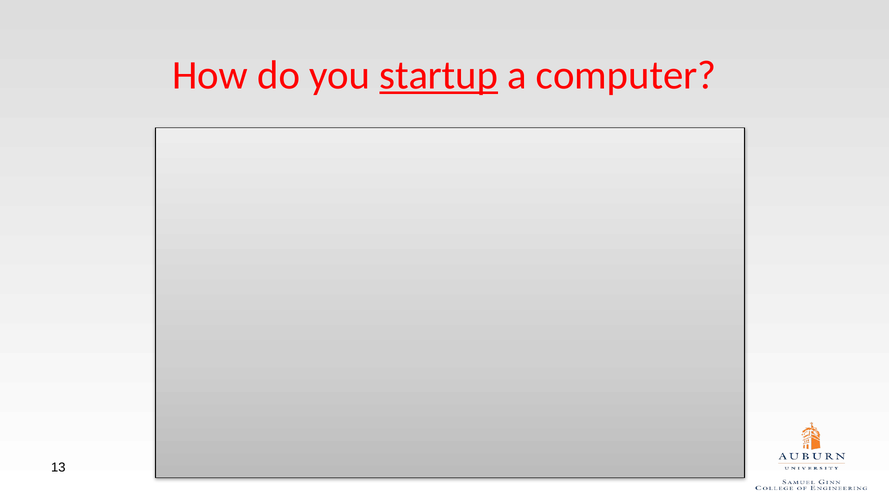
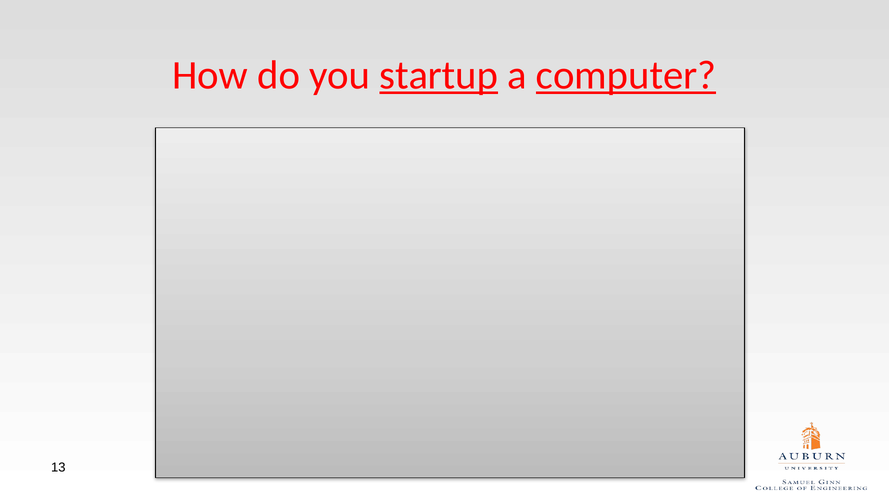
computer underline: none -> present
